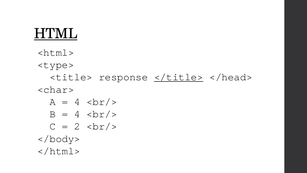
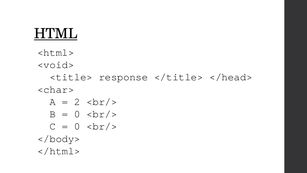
<type>: <type> -> <void>
</title> underline: present -> none
4 at (77, 102): 4 -> 2
4 at (77, 114): 4 -> 0
2 at (77, 126): 2 -> 0
